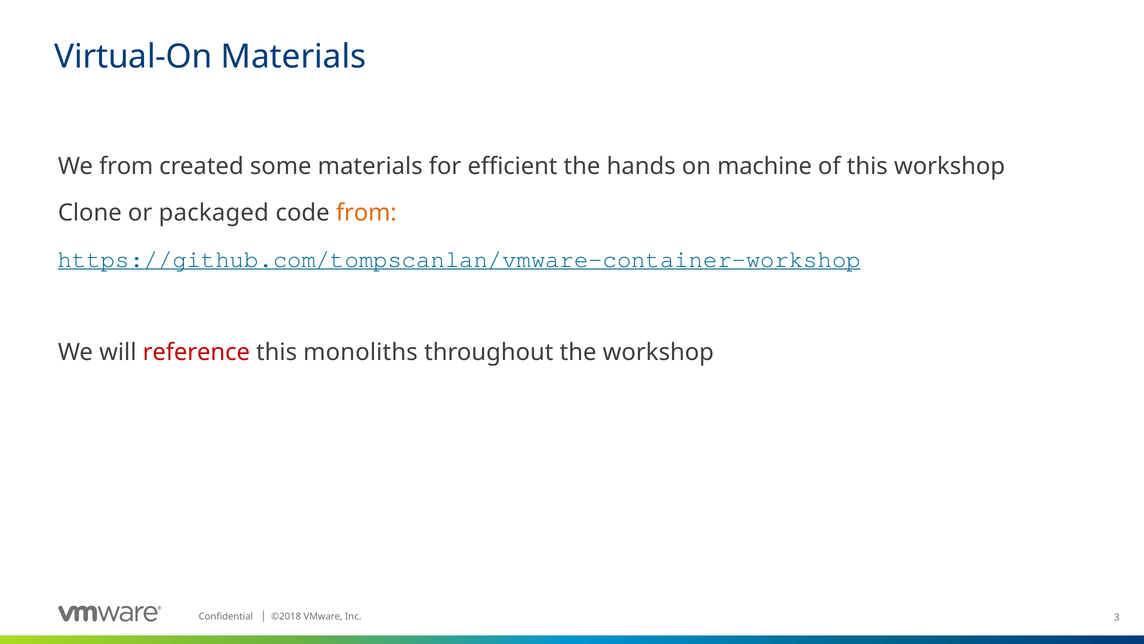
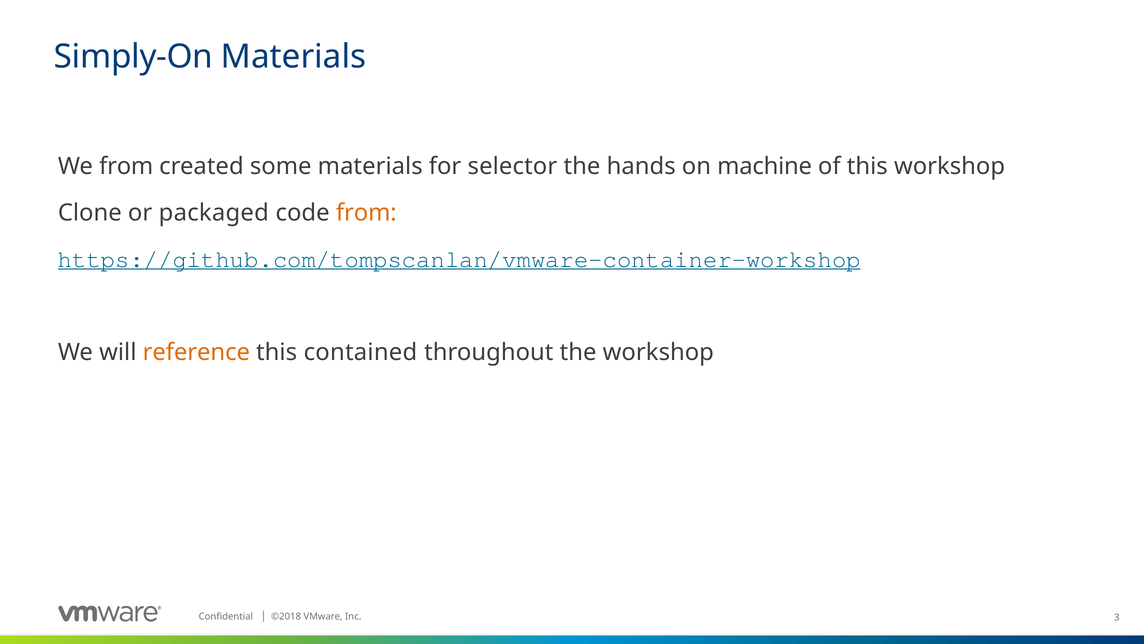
Virtual-On: Virtual-On -> Simply-On
efficient: efficient -> selector
reference colour: red -> orange
monoliths: monoliths -> contained
